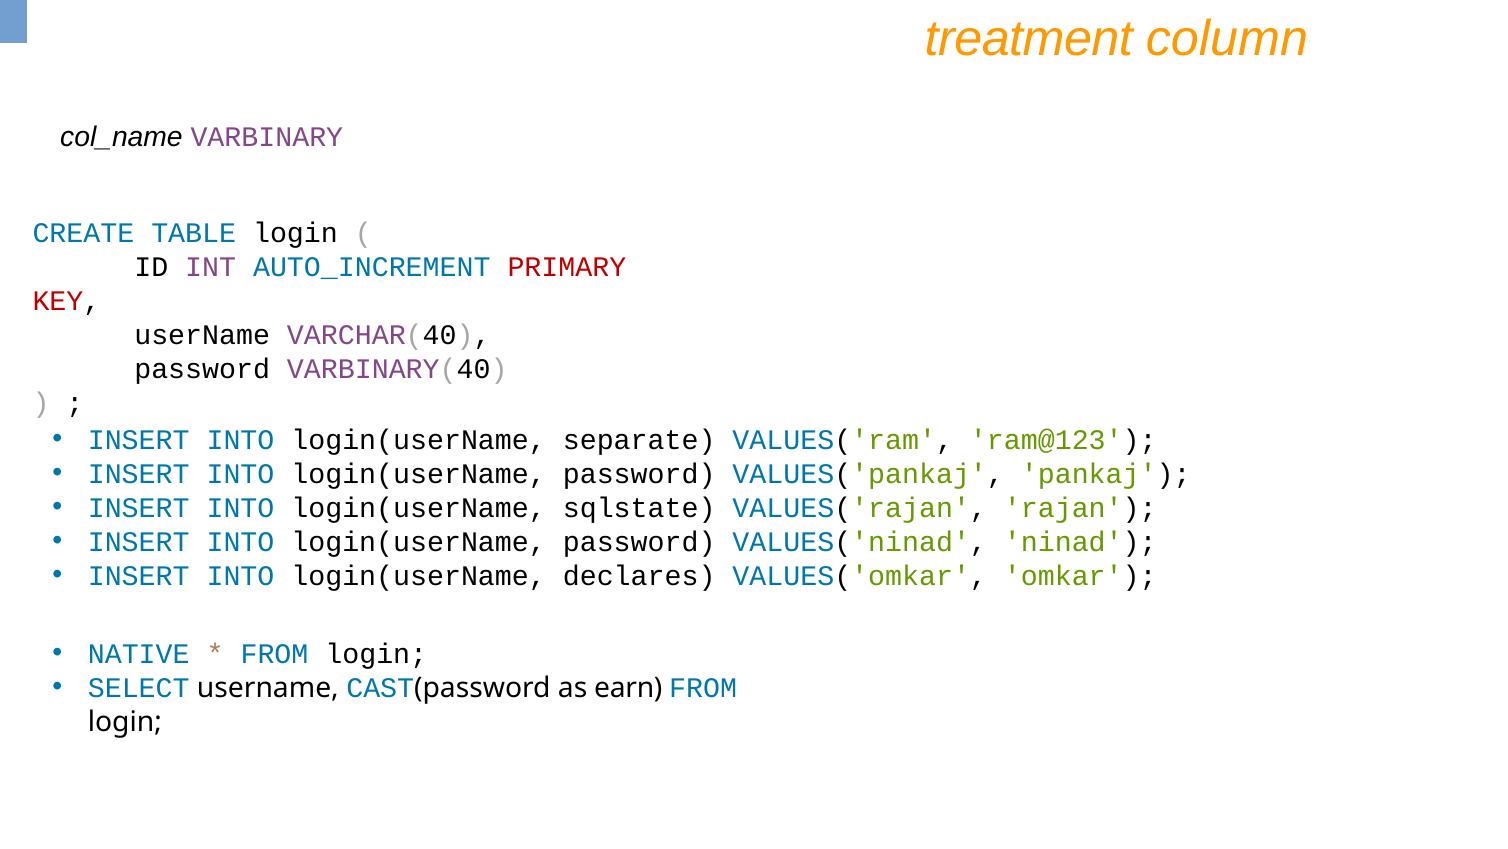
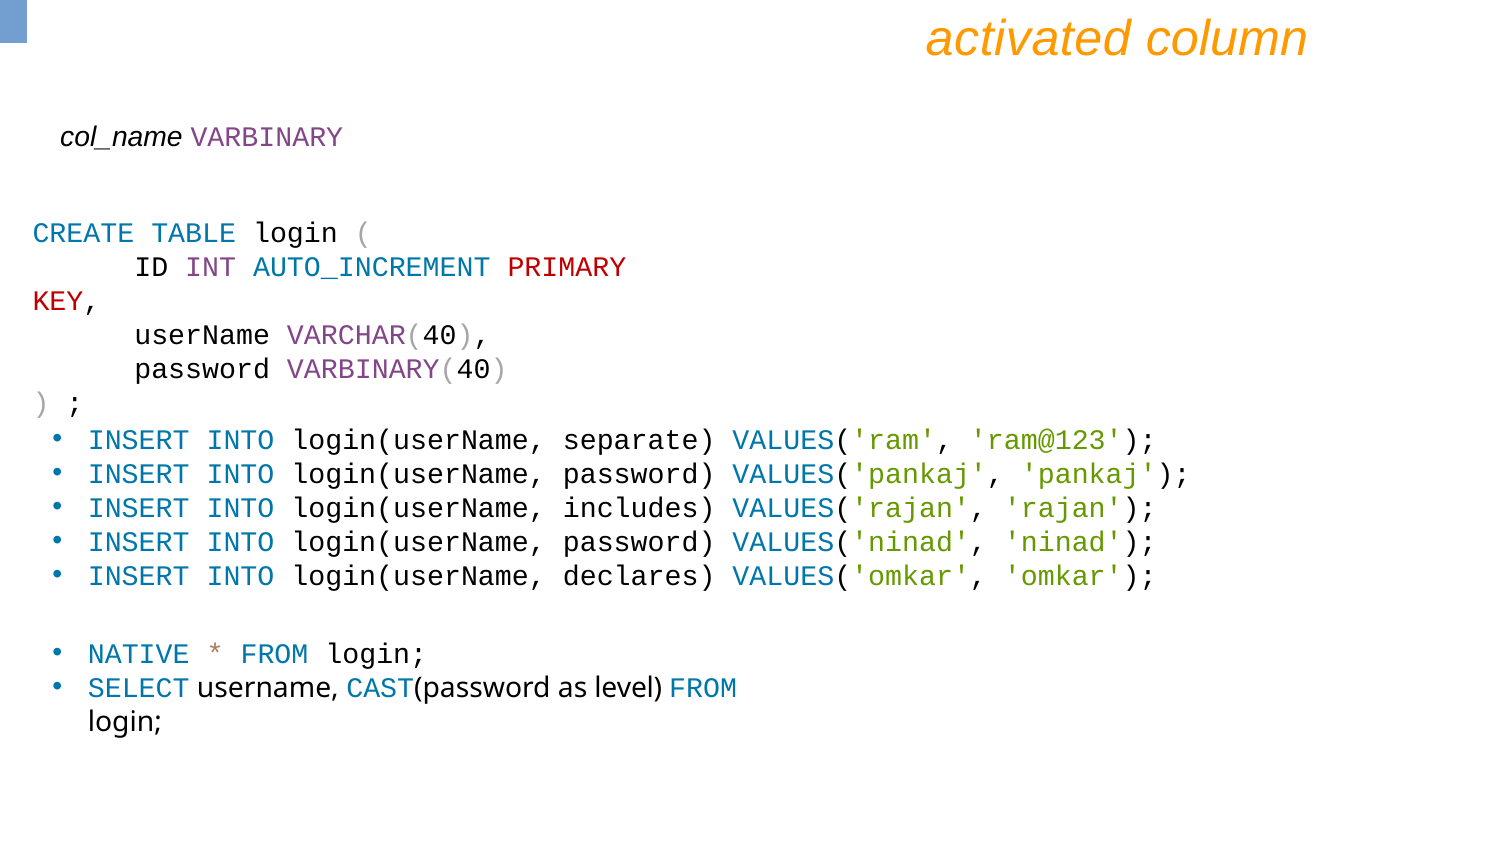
treatment: treatment -> activated
sqlstate: sqlstate -> includes
earn: earn -> level
